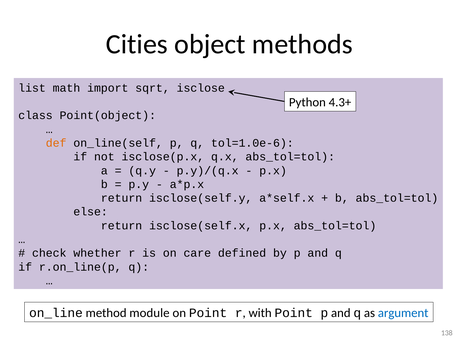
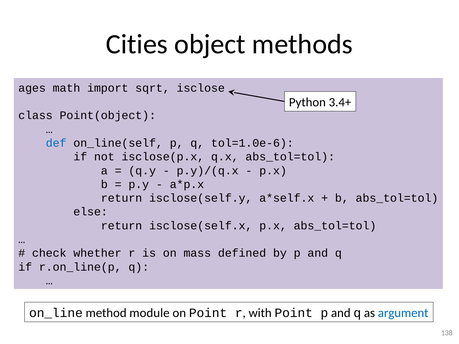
list: list -> ages
4.3+: 4.3+ -> 3.4+
def colour: orange -> blue
care: care -> mass
